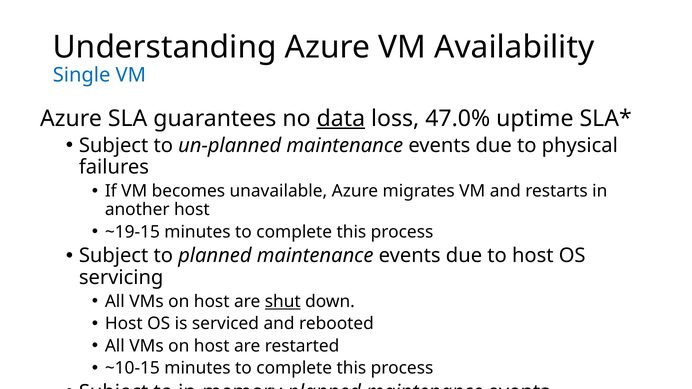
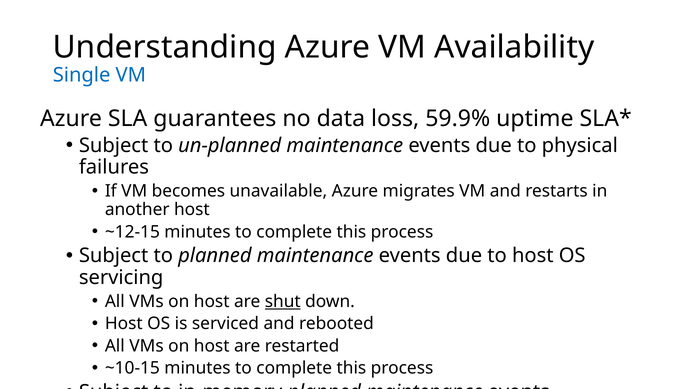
data underline: present -> none
47.0%: 47.0% -> 59.9%
~19-15: ~19-15 -> ~12-15
